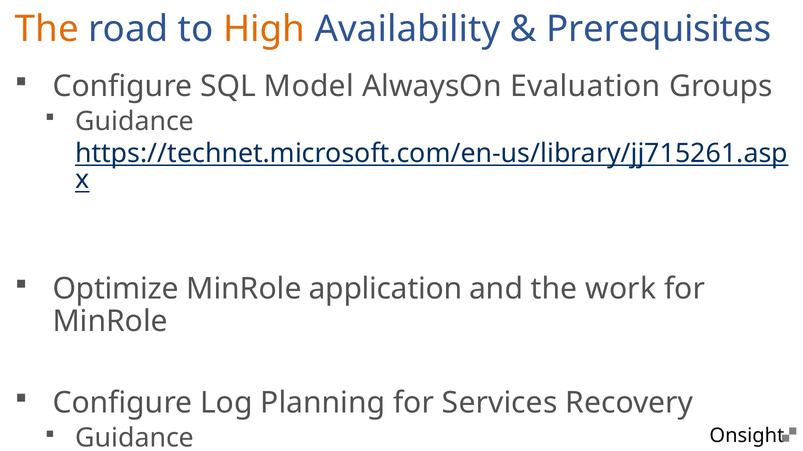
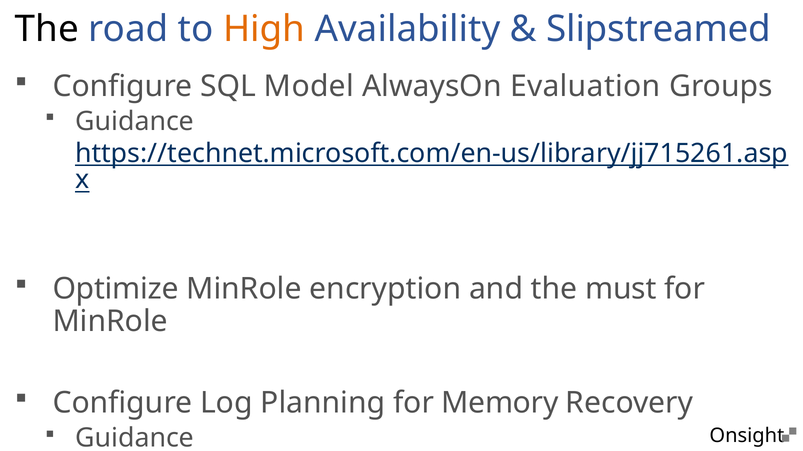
The at (47, 29) colour: orange -> black
Prerequisites: Prerequisites -> Slipstreamed
application: application -> encryption
work: work -> must
Services: Services -> Memory
